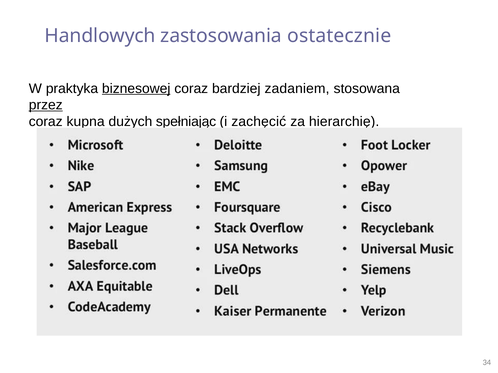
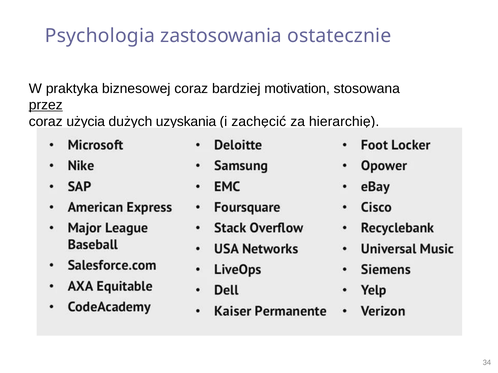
Handlowych: Handlowych -> Psychologia
biznesowej underline: present -> none
zadaniem: zadaniem -> motivation
kupna: kupna -> użycia
spełniając: spełniając -> uzyskania
